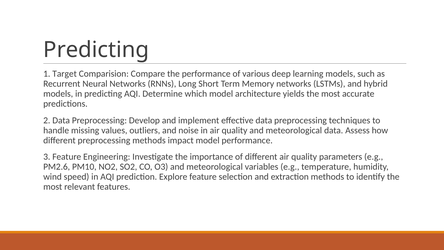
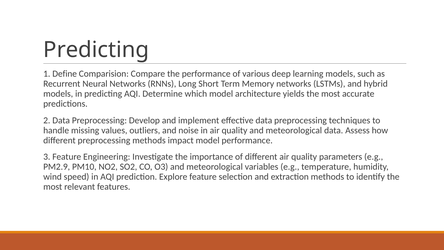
Target: Target -> Define
PM2.6: PM2.6 -> PM2.9
